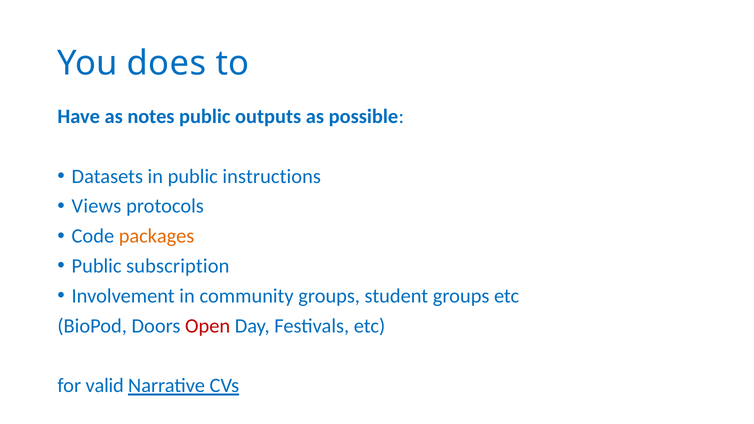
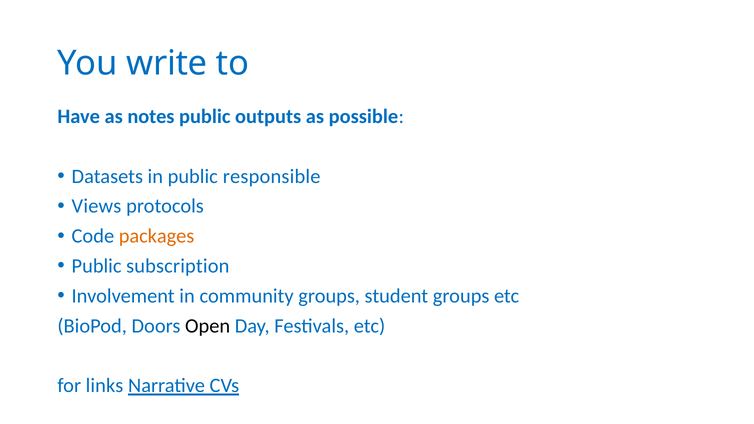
does: does -> write
instructions: instructions -> responsible
Open colour: red -> black
valid: valid -> links
